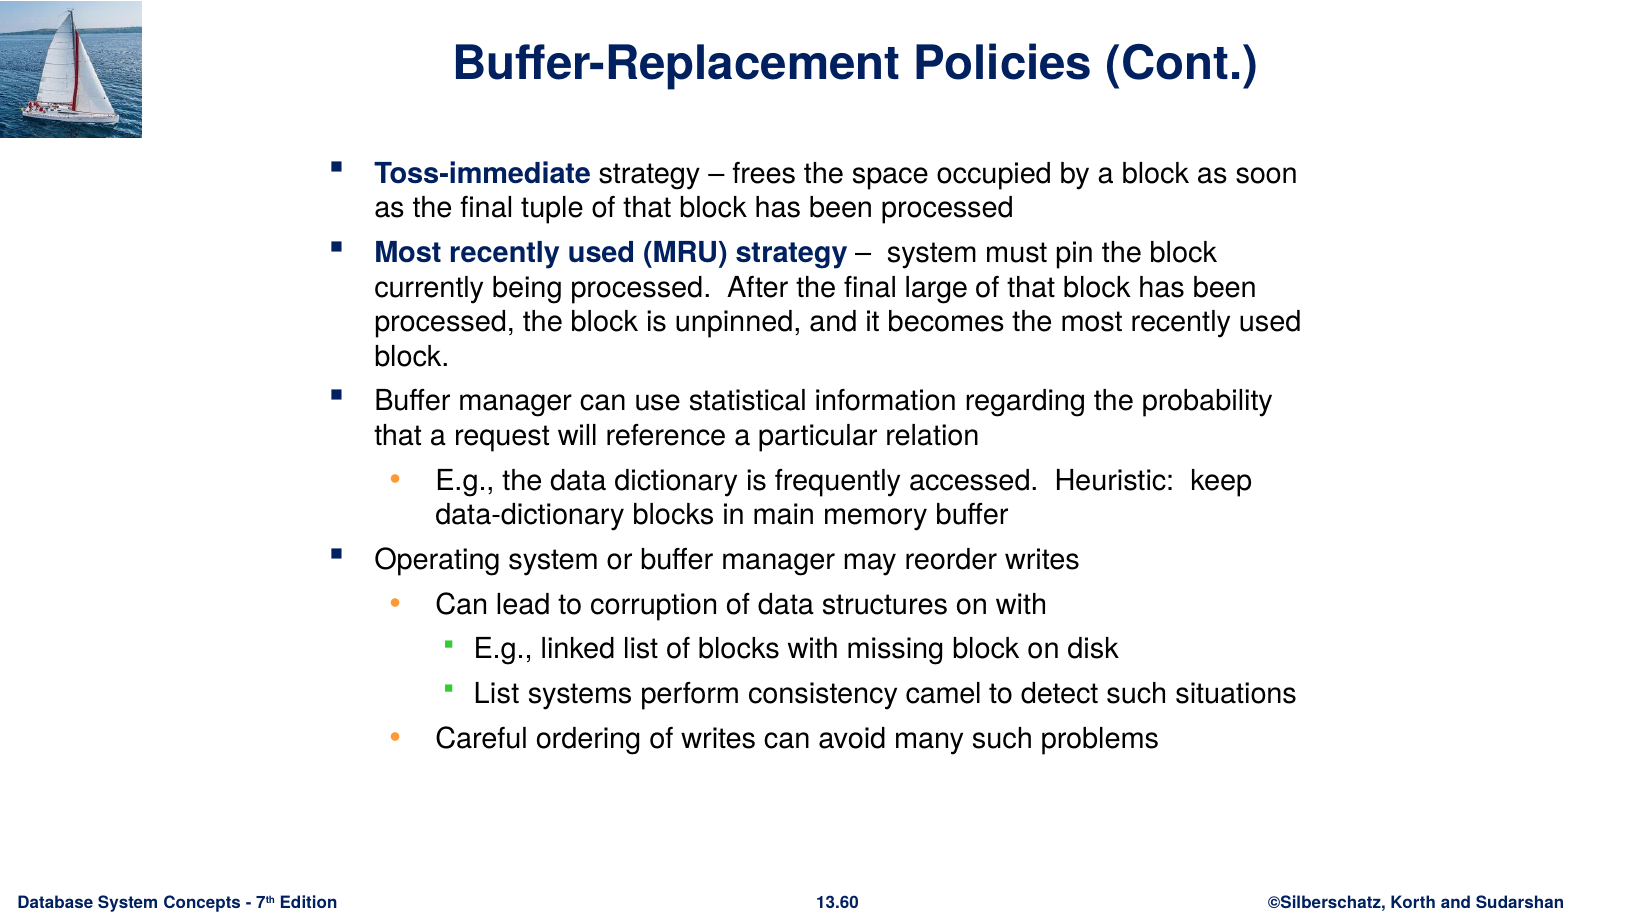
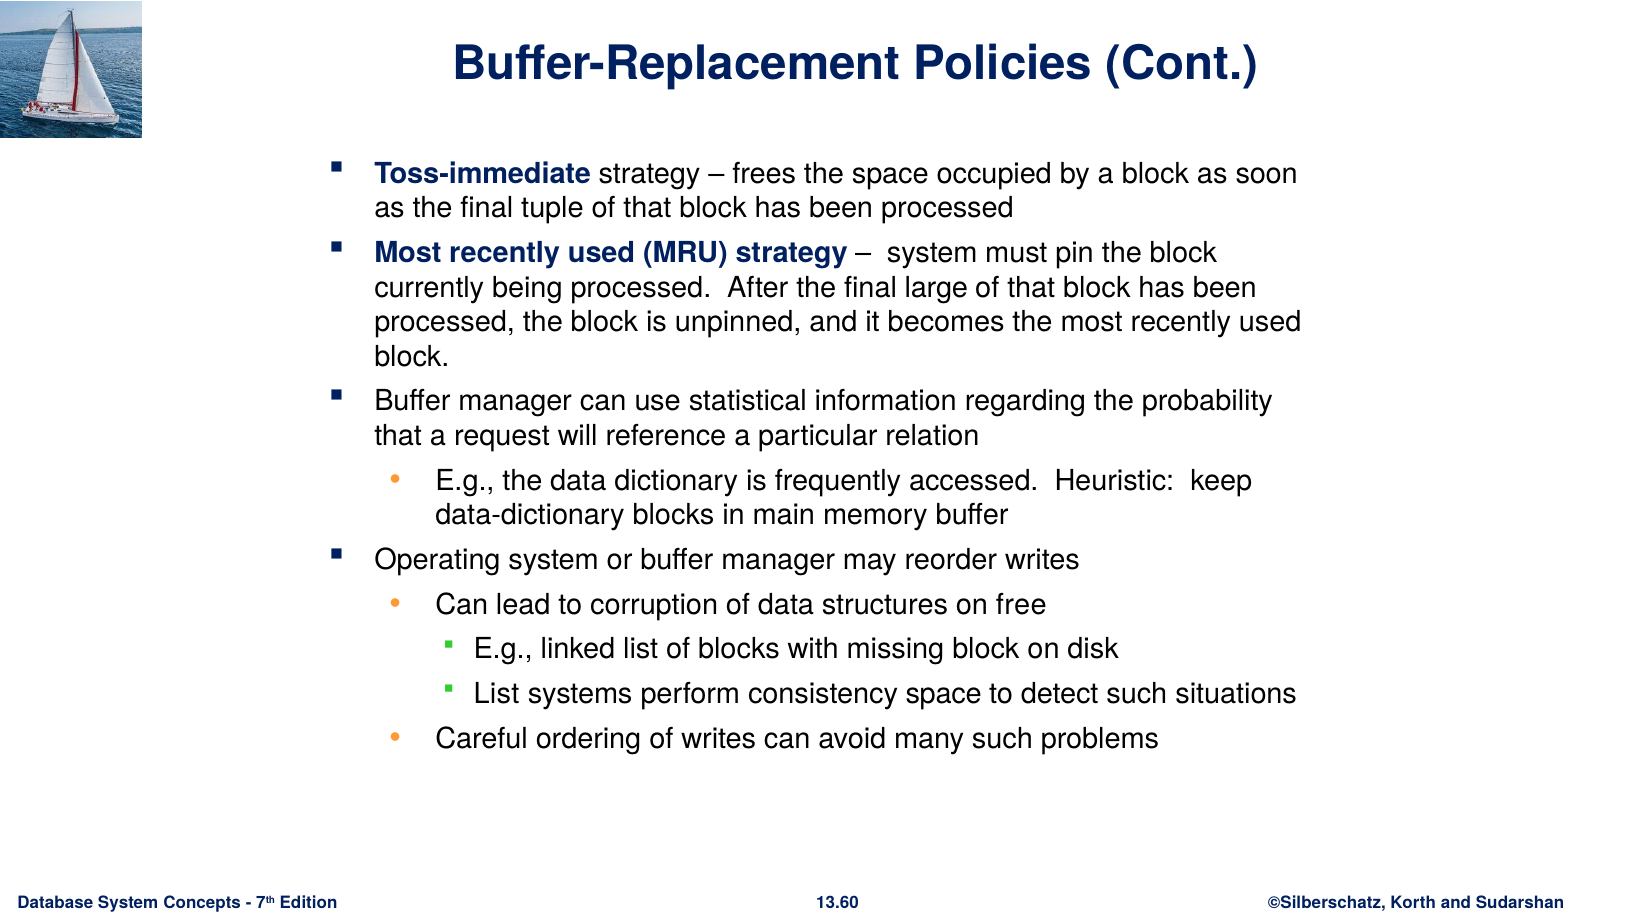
on with: with -> free
consistency camel: camel -> space
